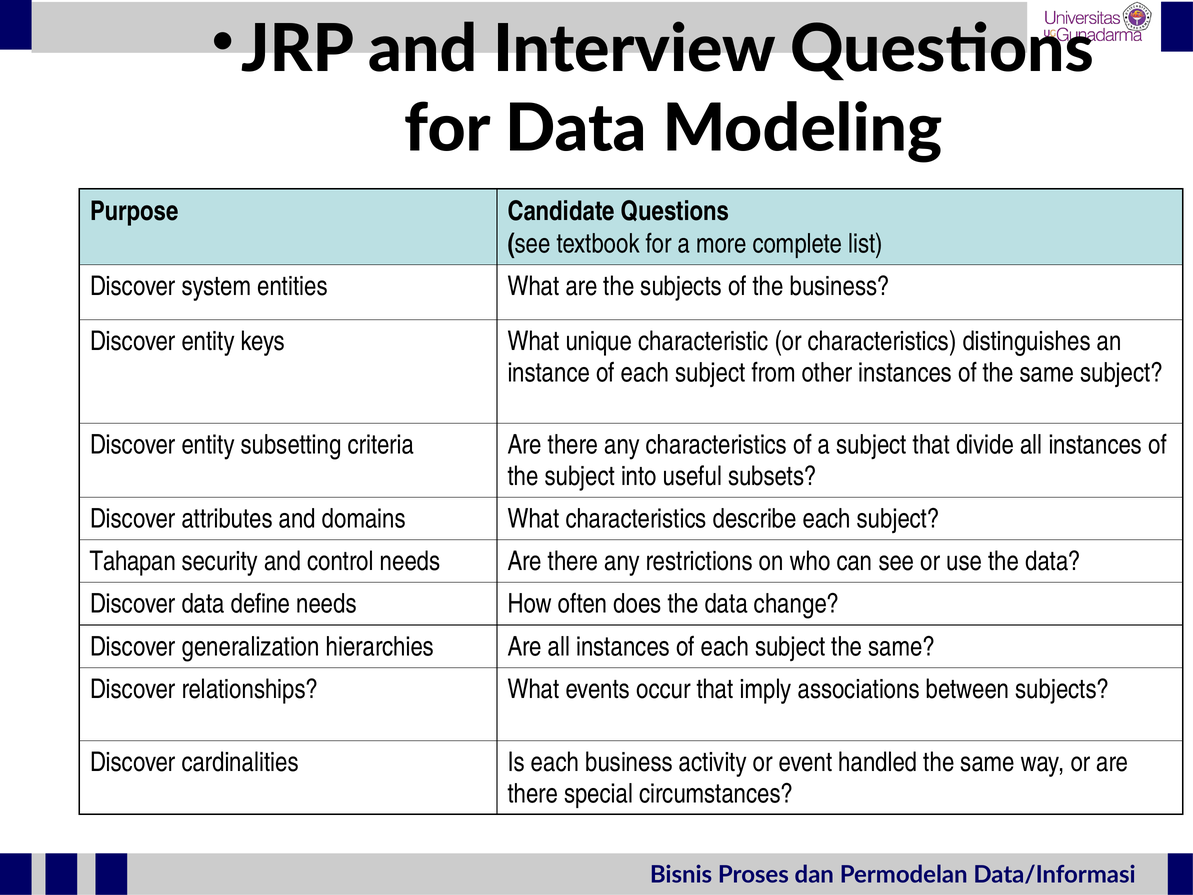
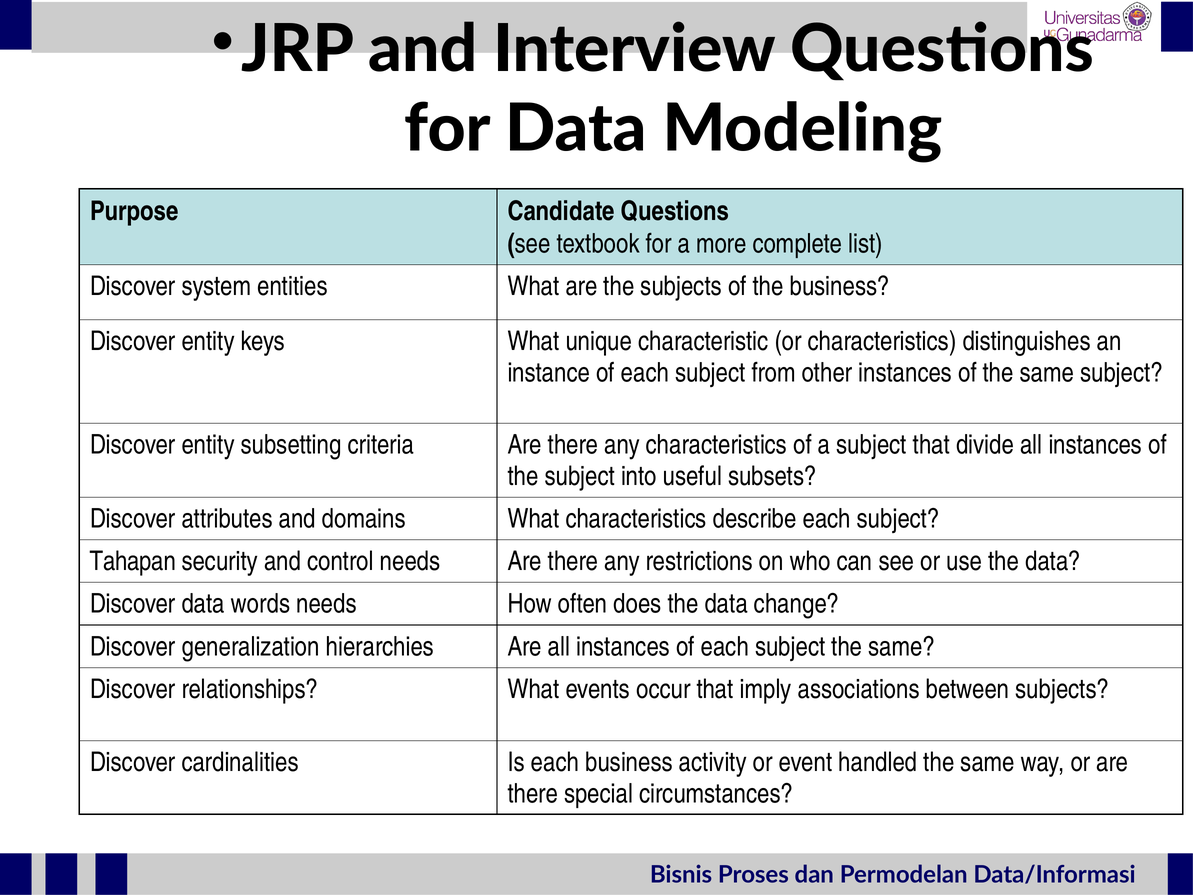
define: define -> words
